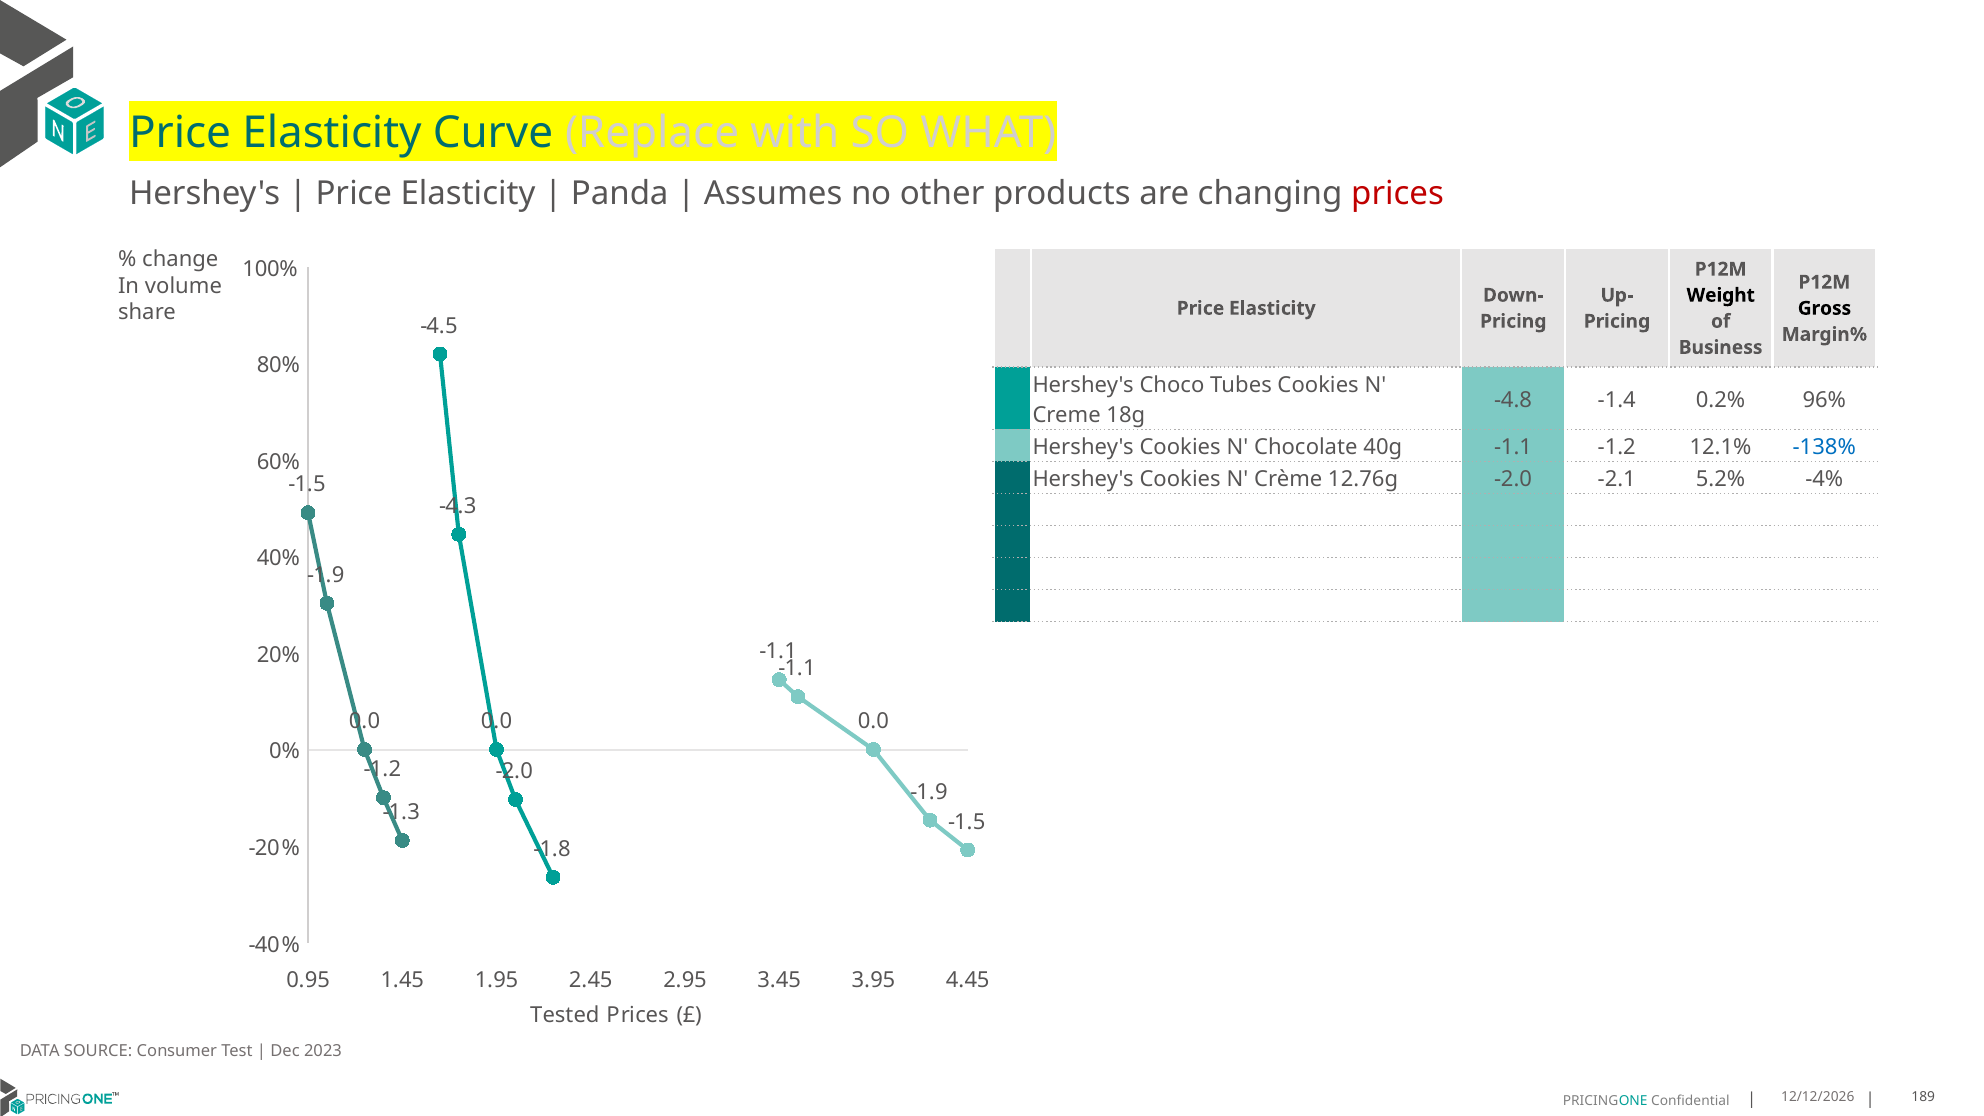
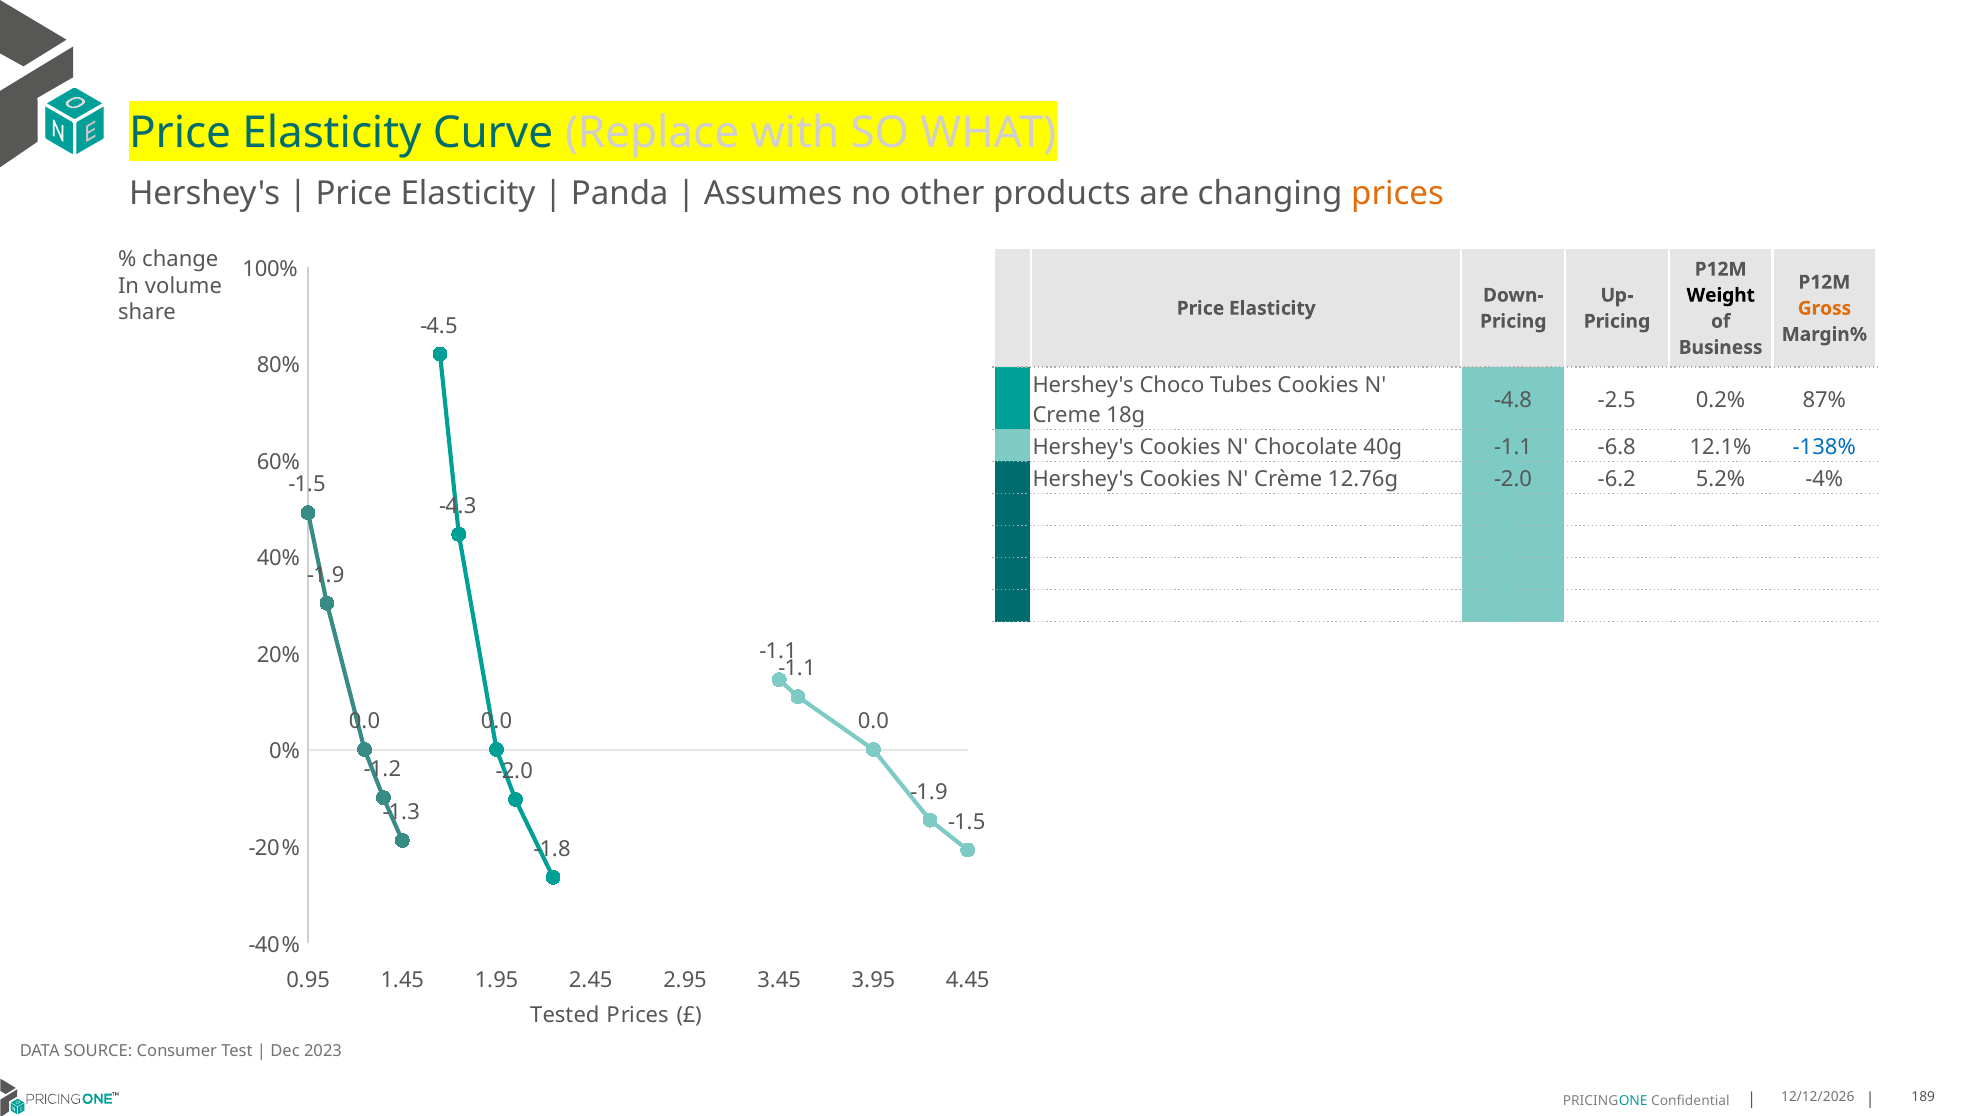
prices at (1398, 193) colour: red -> orange
Gross colour: black -> orange
-1.4: -1.4 -> -2.5
96%: 96% -> 87%
-1.1 -1.2: -1.2 -> -6.8
-2.1: -2.1 -> -6.2
